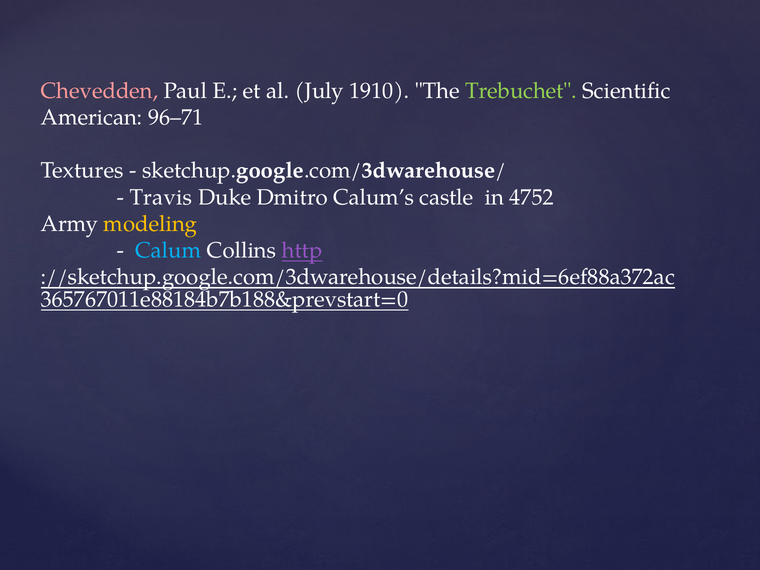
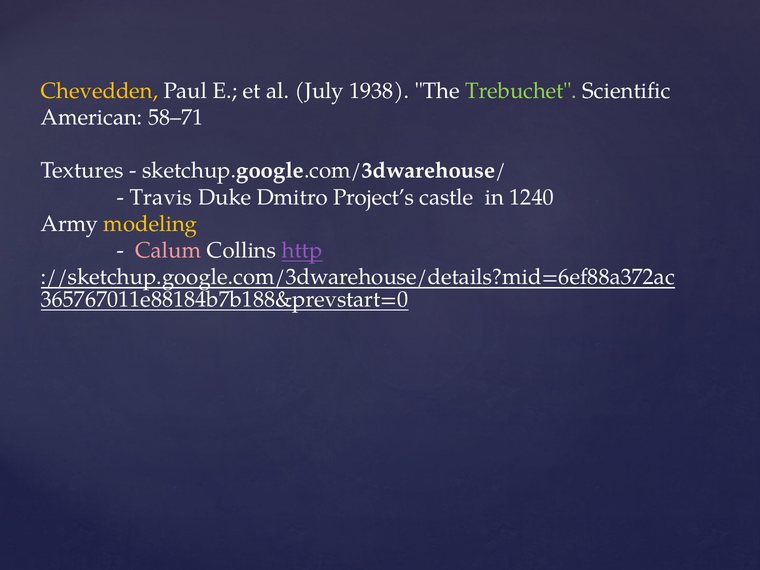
Chevedden colour: pink -> yellow
1910: 1910 -> 1938
96–71: 96–71 -> 58–71
Calum’s: Calum’s -> Project’s
4752: 4752 -> 1240
Calum colour: light blue -> pink
